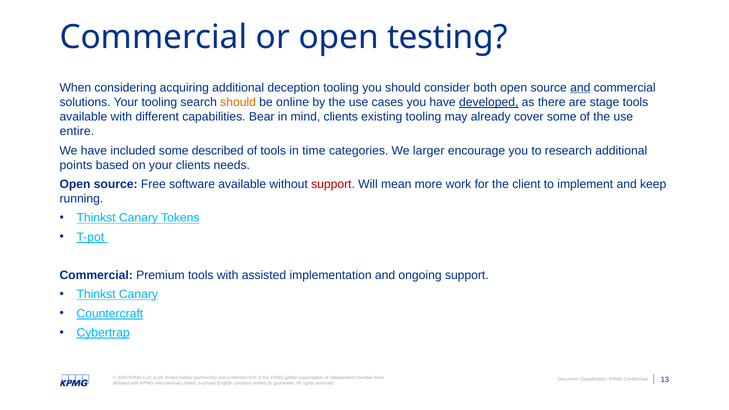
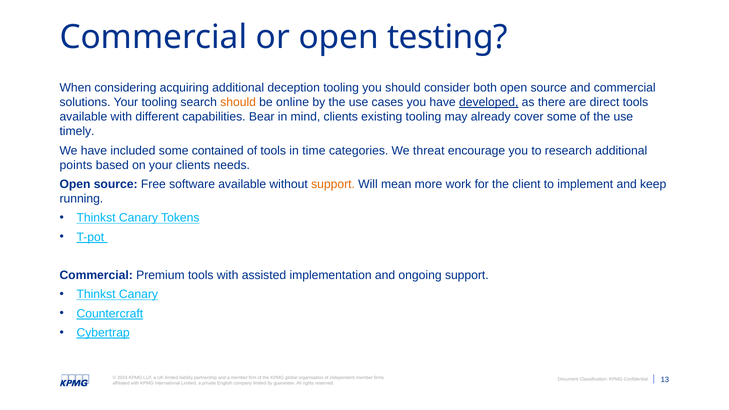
and at (580, 88) underline: present -> none
stage: stage -> direct
entire: entire -> timely
described: described -> contained
larger: larger -> threat
support at (333, 184) colour: red -> orange
